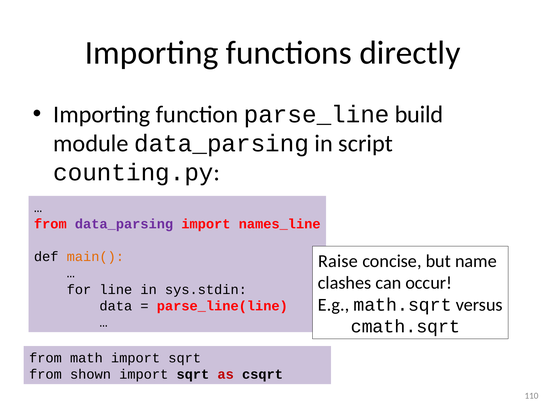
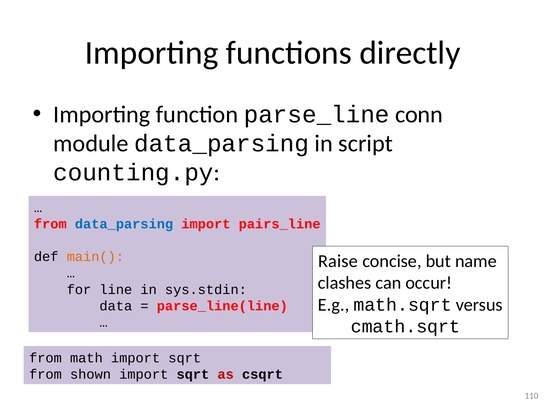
build: build -> conn
data_parsing at (124, 224) colour: purple -> blue
names_line: names_line -> pairs_line
